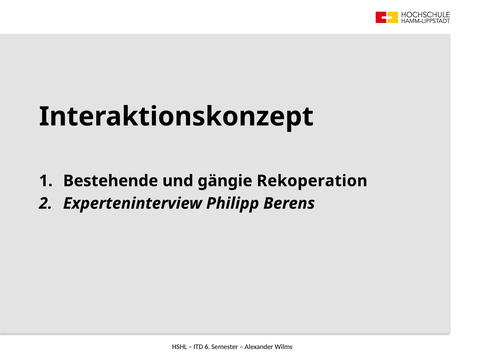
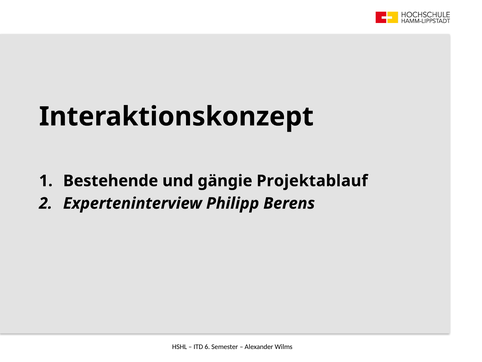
Rekoperation: Rekoperation -> Projektablauf
